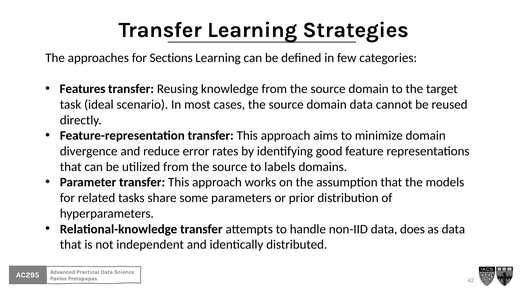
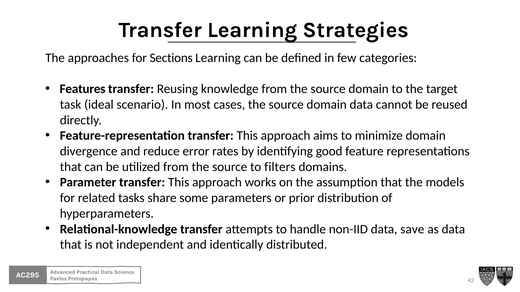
labels: labels -> filters
does: does -> save
